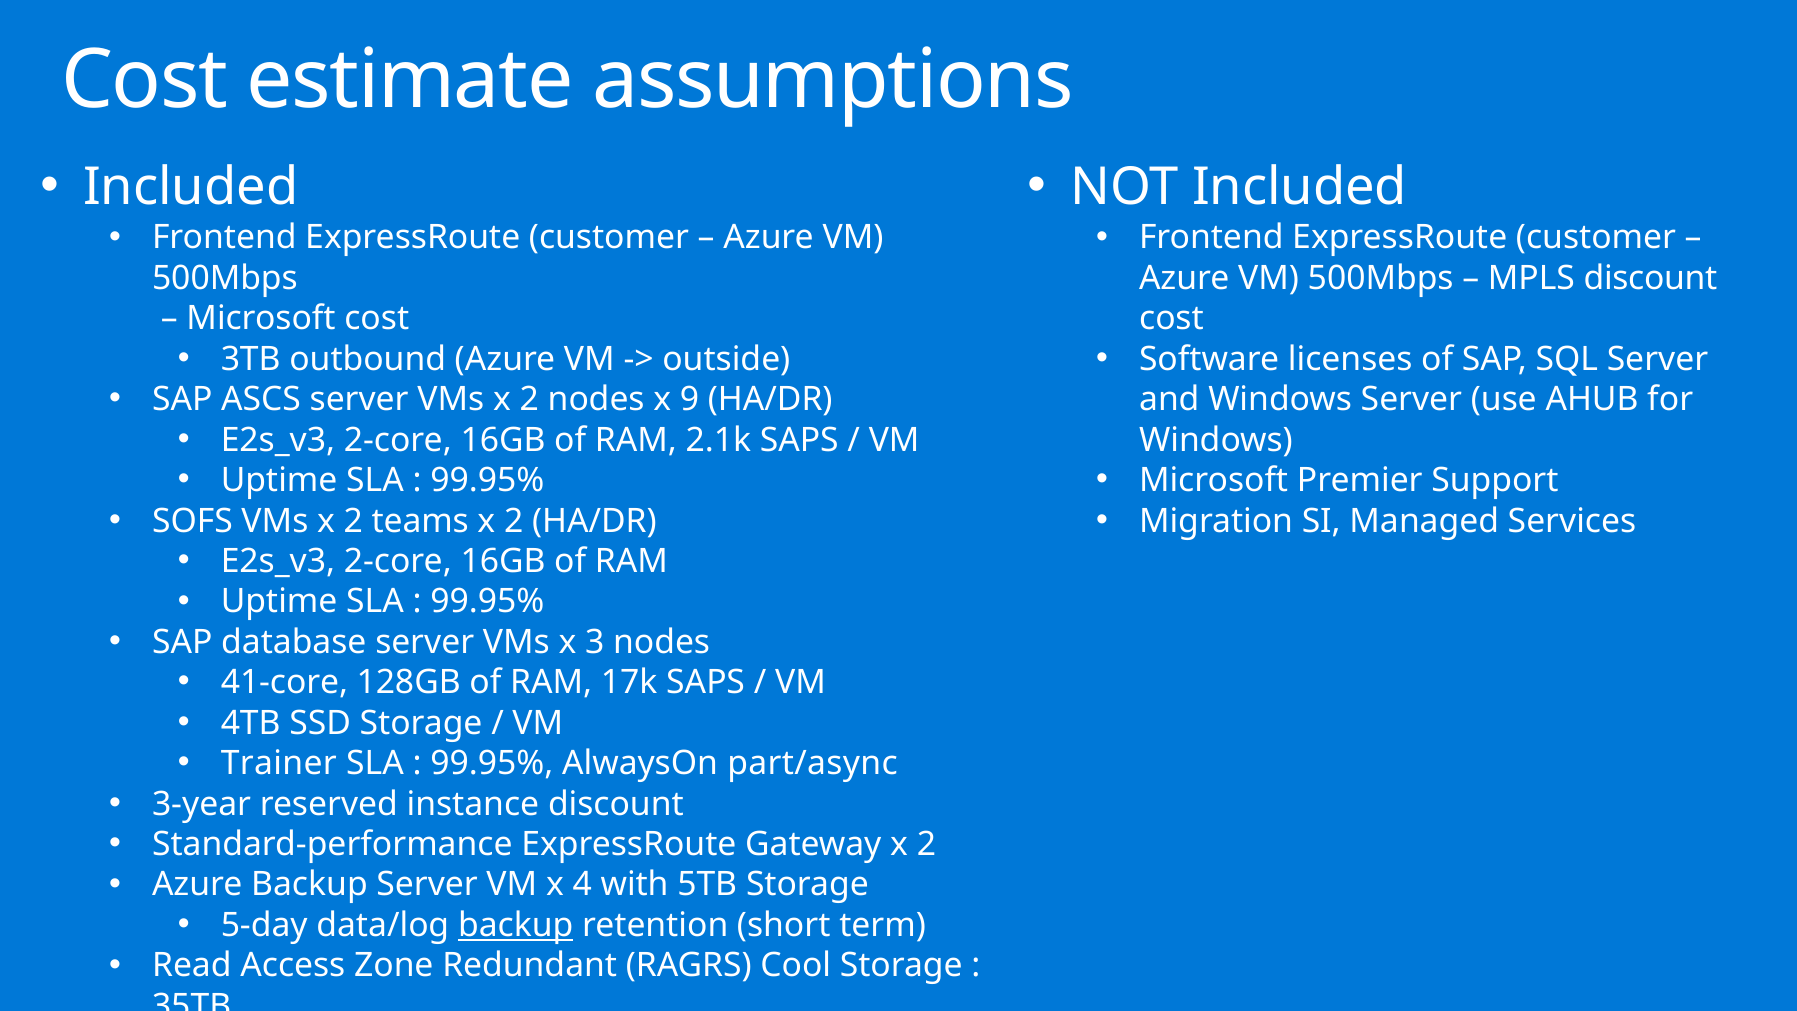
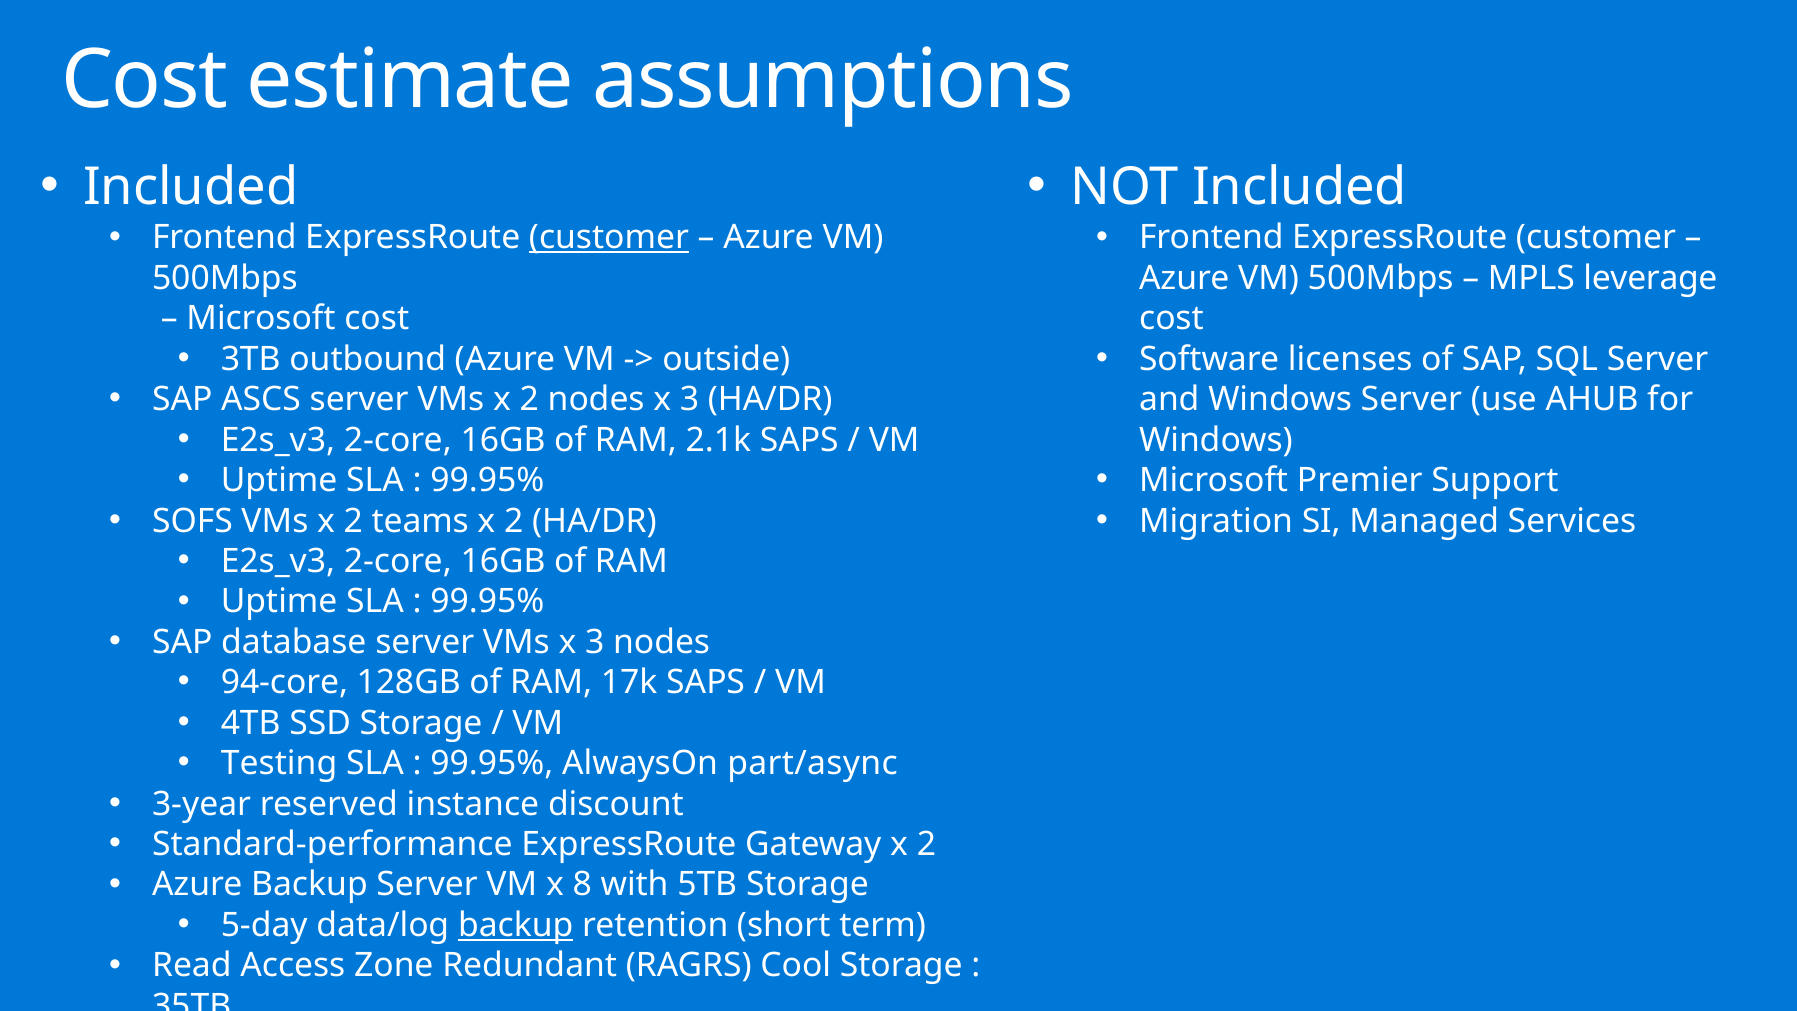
customer at (609, 238) underline: none -> present
MPLS discount: discount -> leverage
nodes x 9: 9 -> 3
41-core: 41-core -> 94-core
Trainer: Trainer -> Testing
4: 4 -> 8
